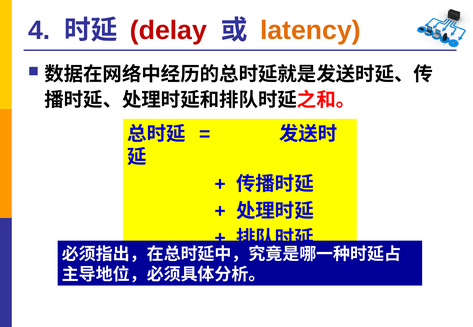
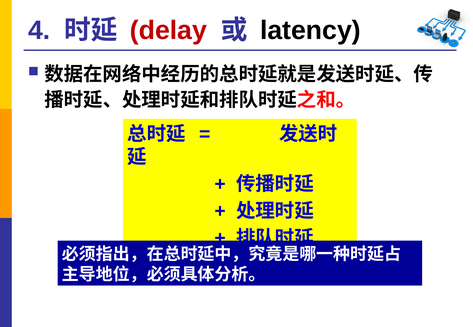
latency colour: orange -> black
